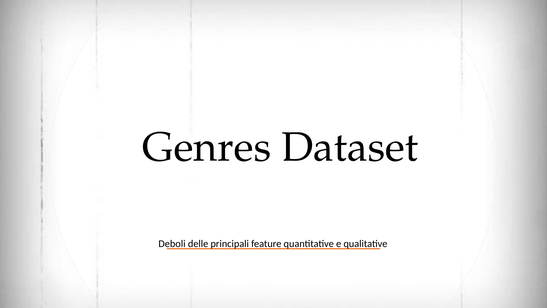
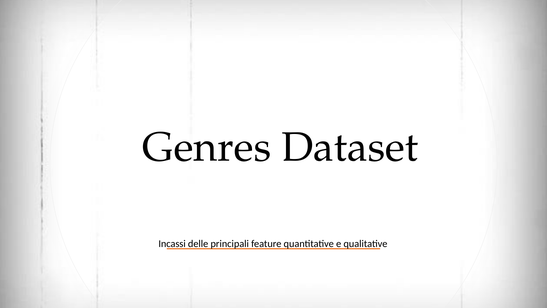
Deboli: Deboli -> Incassi
